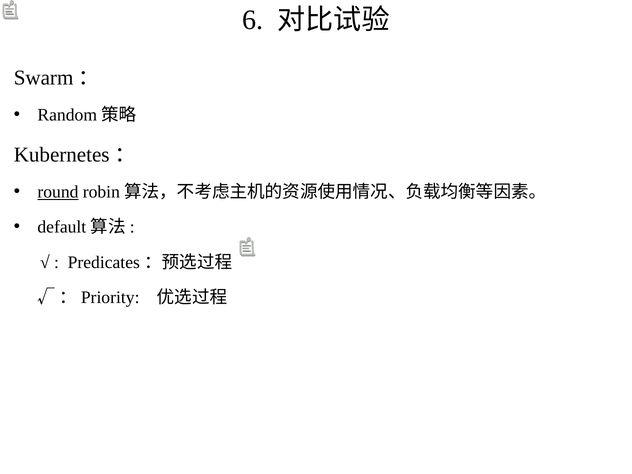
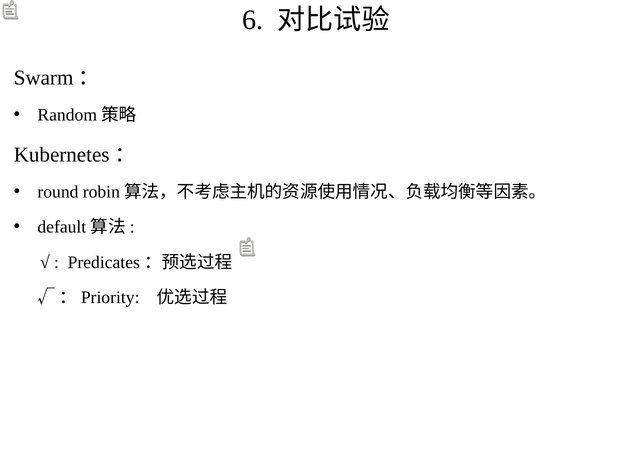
round underline: present -> none
